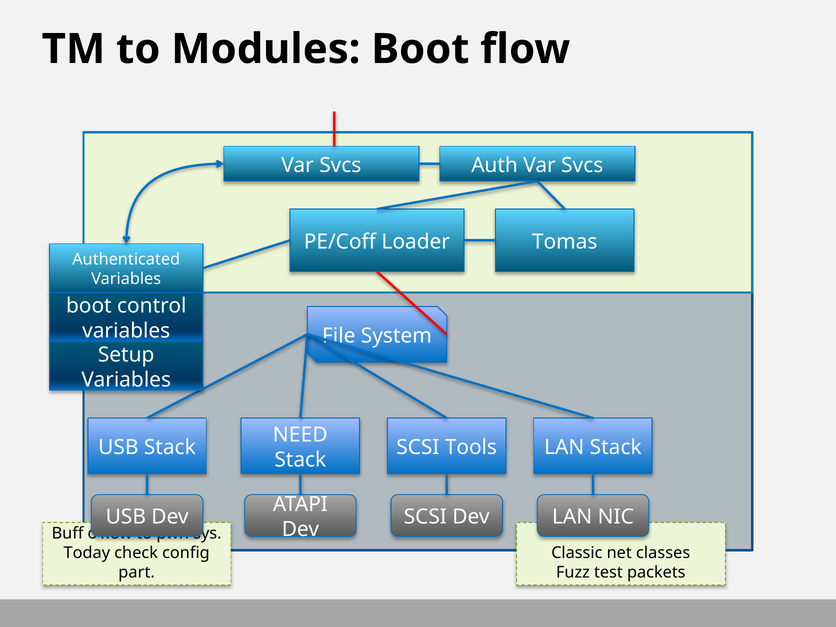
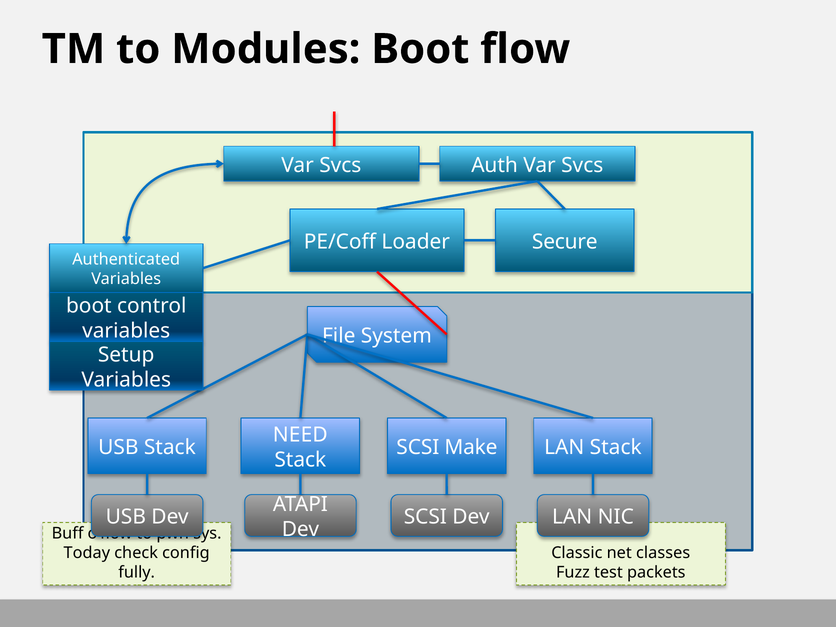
Tomas: Tomas -> Secure
Tools: Tools -> Make
part: part -> fully
